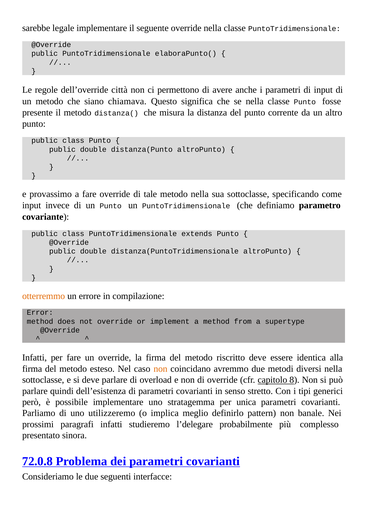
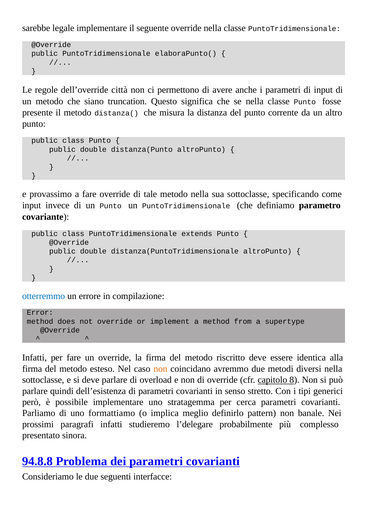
chiamava: chiamava -> truncation
otterremmo colour: orange -> blue
unica: unica -> cerca
utilizzeremo: utilizzeremo -> formattiamo
72.0.8: 72.0.8 -> 94.8.8
